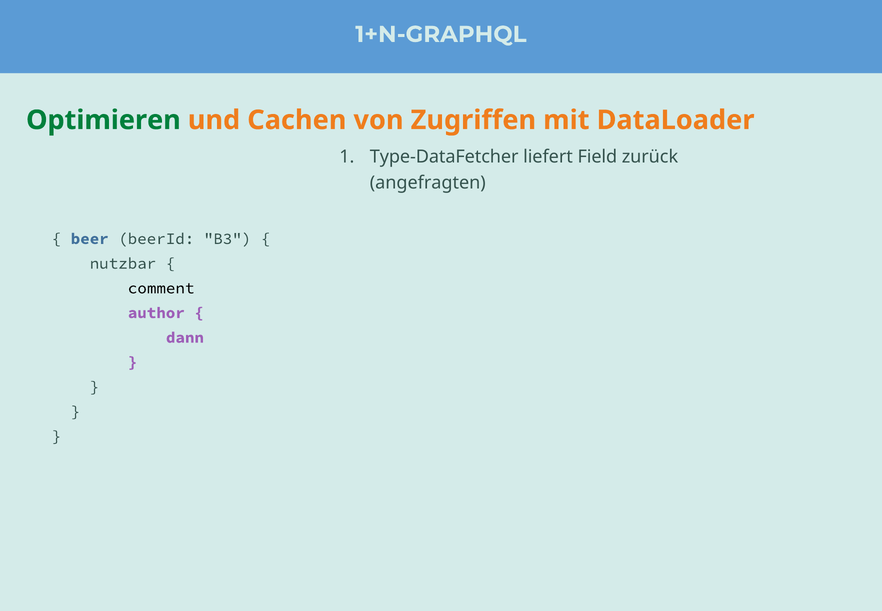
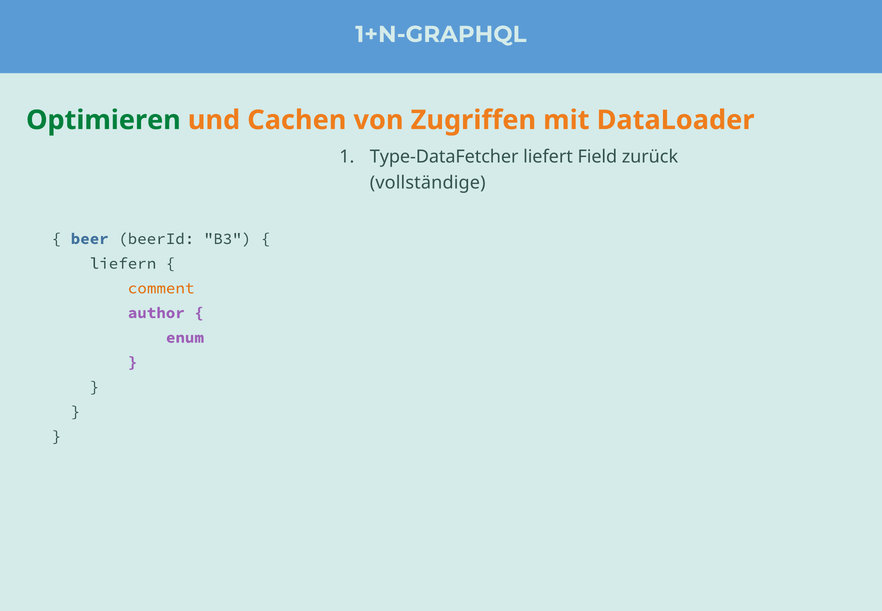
angefragten: angefragten -> vollständige
nutzbar: nutzbar -> liefern
comment colour: black -> orange
dann: dann -> enum
